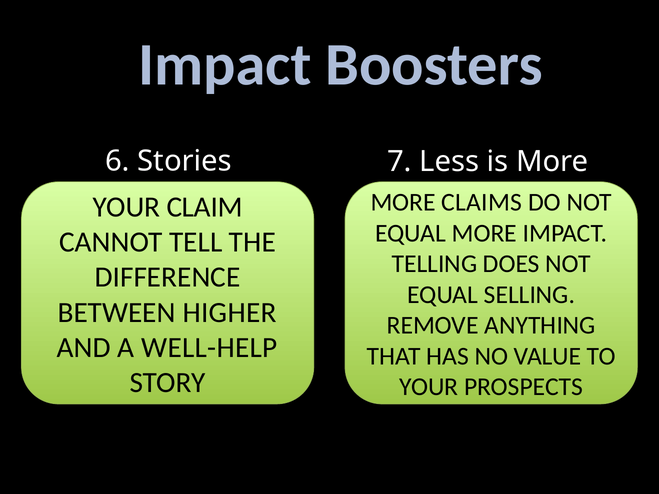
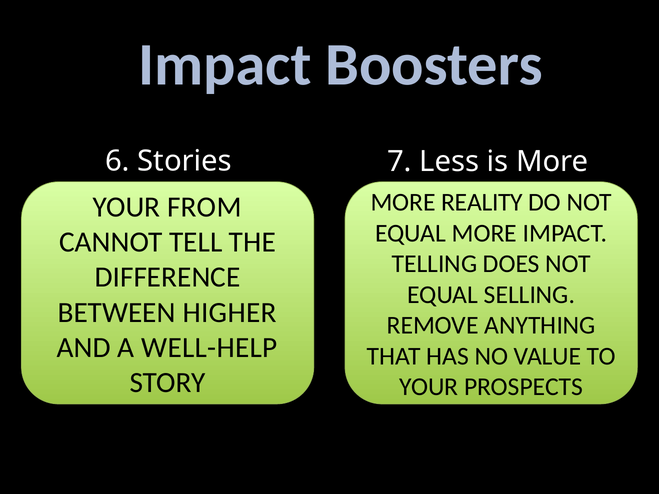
CLAIMS: CLAIMS -> REALITY
CLAIM: CLAIM -> FROM
